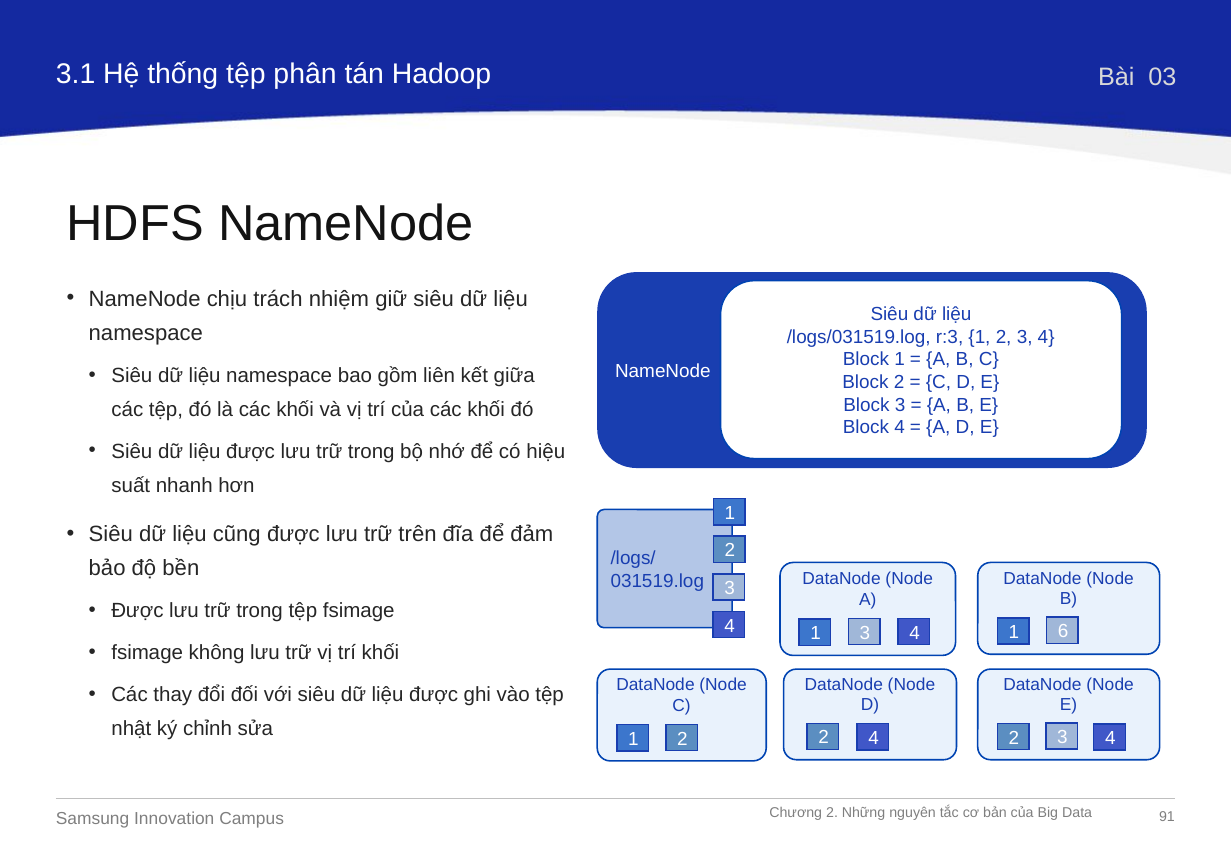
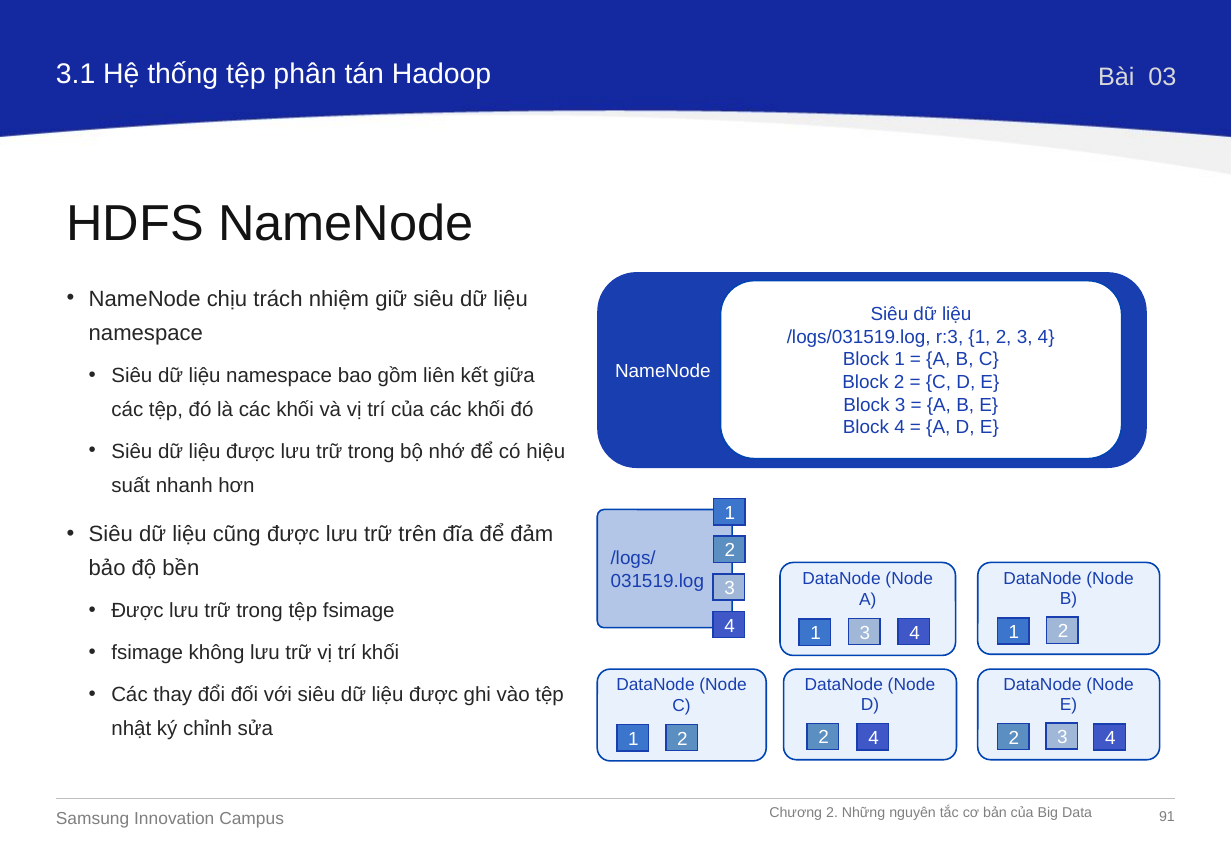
6 at (1063, 632): 6 -> 2
